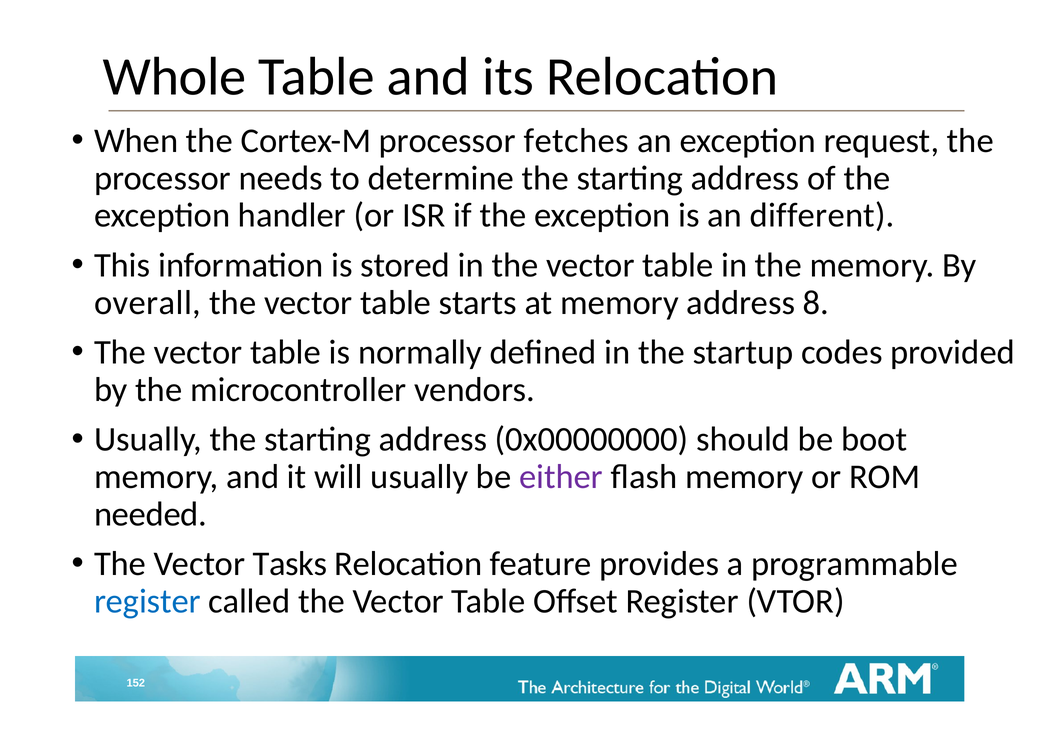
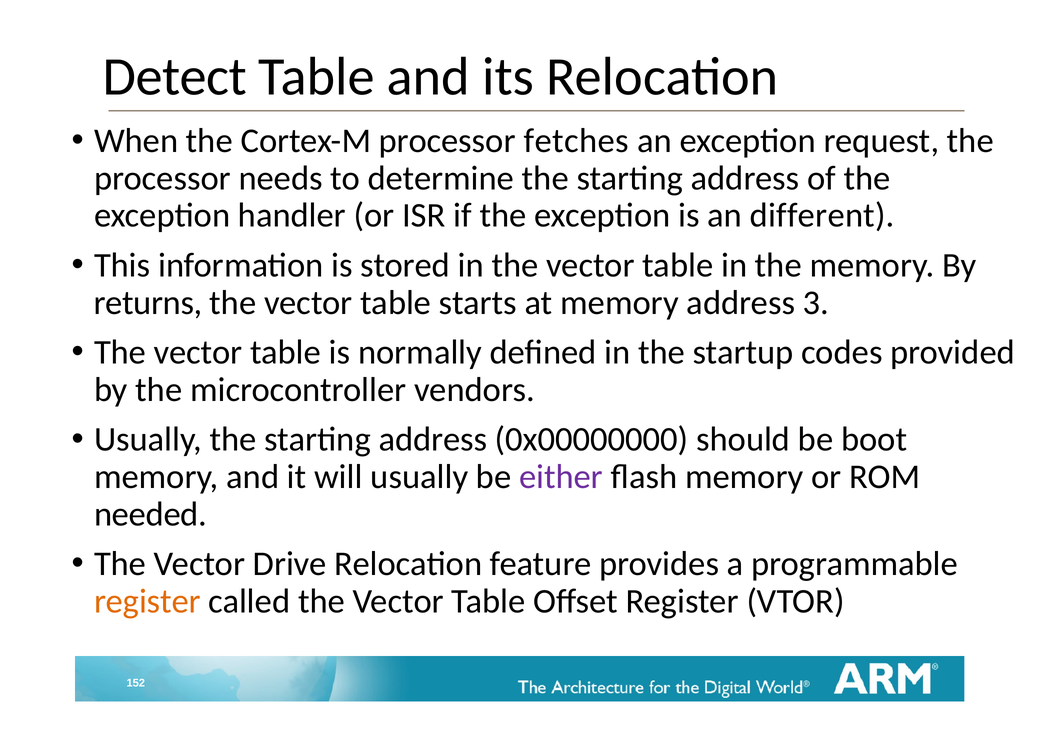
Whole: Whole -> Detect
overall: overall -> returns
8: 8 -> 3
Tasks: Tasks -> Drive
register at (147, 601) colour: blue -> orange
